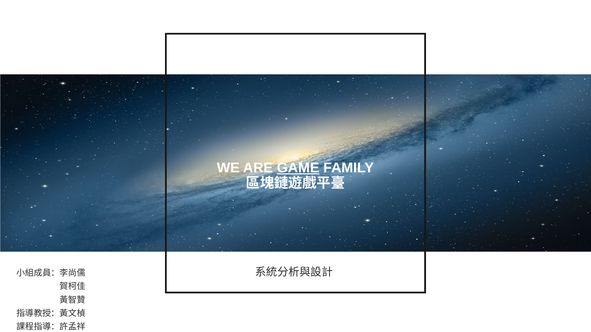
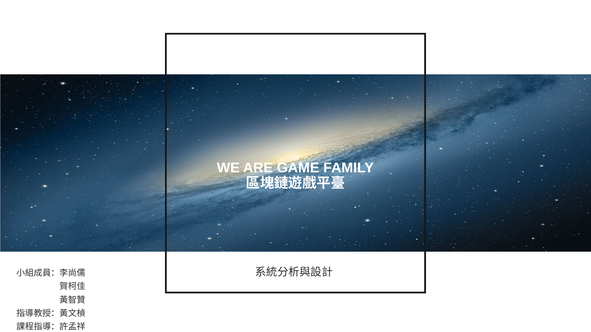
GAME underline: present -> none
